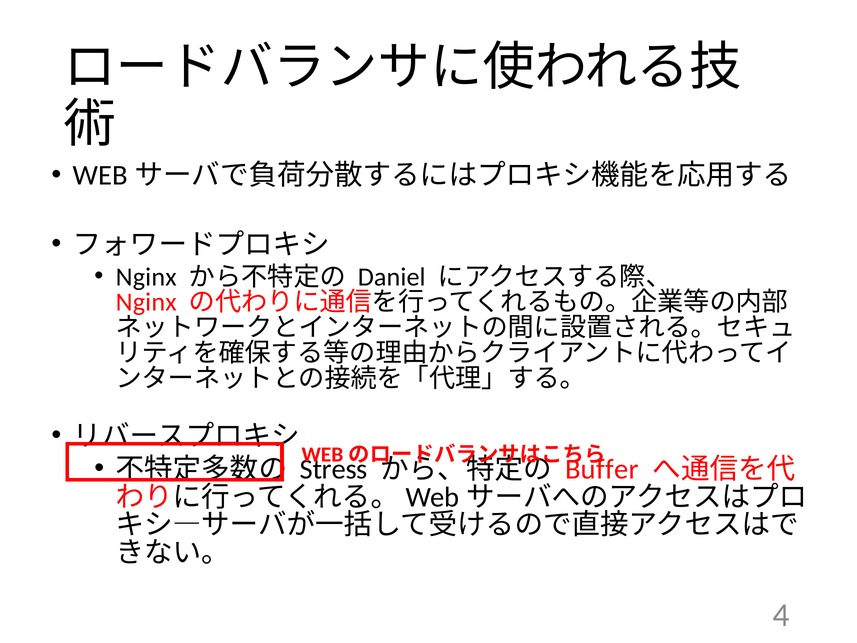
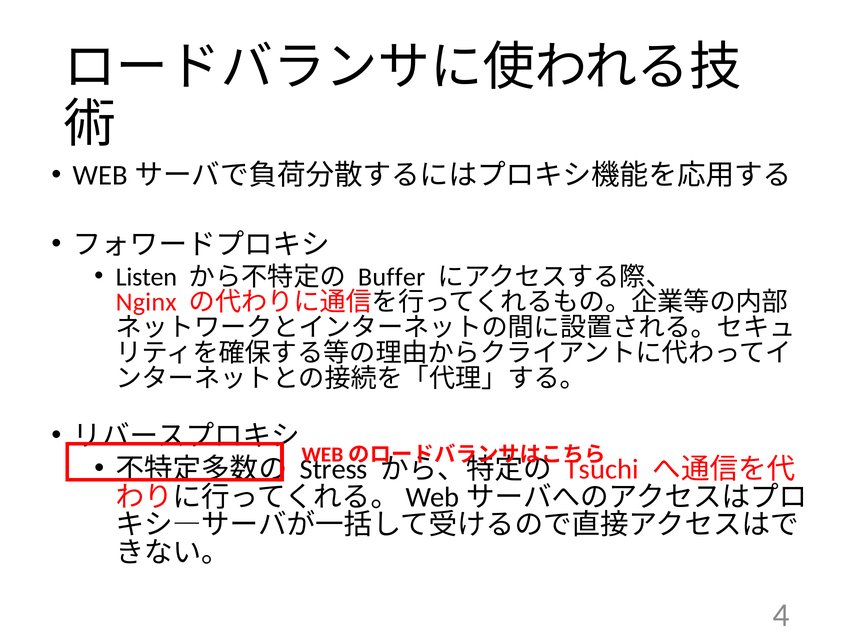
Nginx at (146, 277): Nginx -> Listen
Daniel: Daniel -> Buffer
Buffer: Buffer -> Tsuchi
